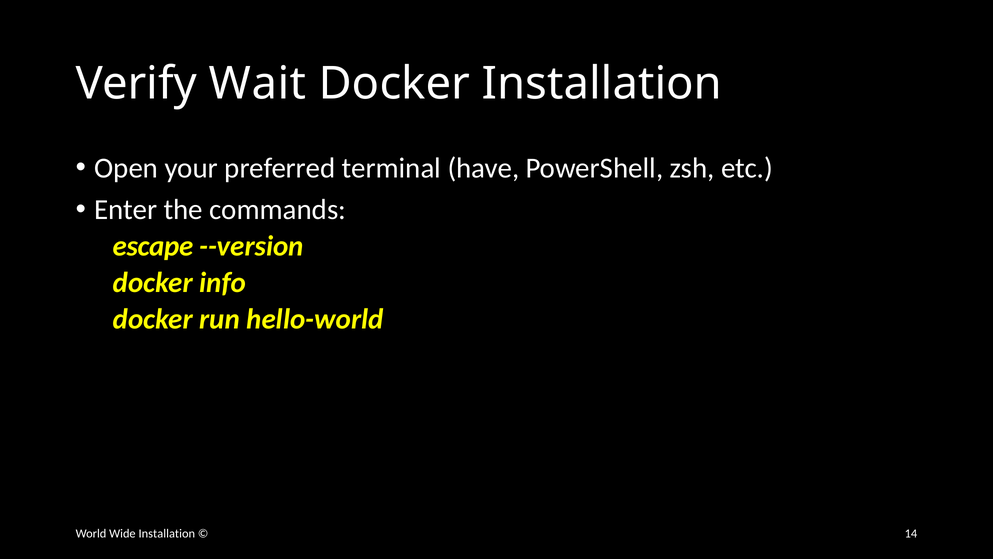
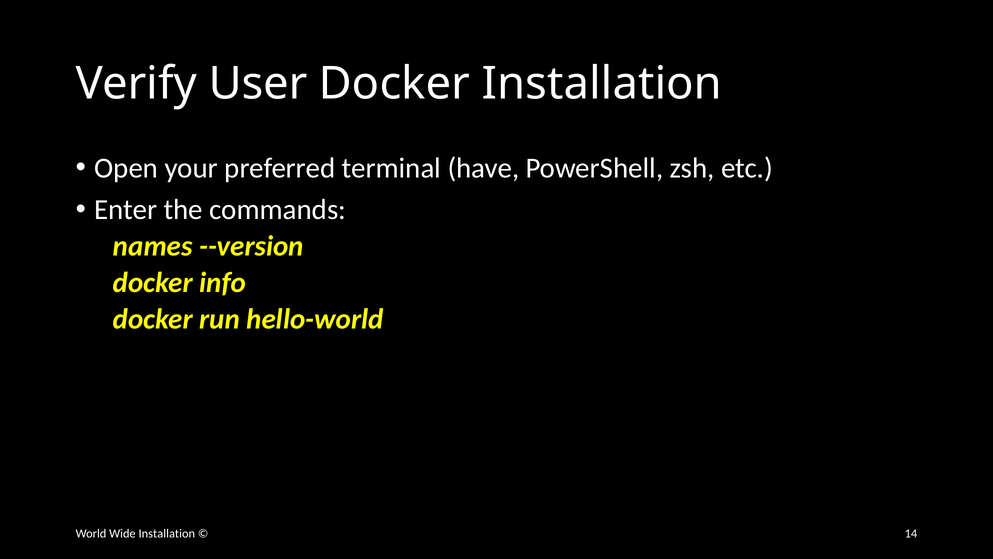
Wait: Wait -> User
escape: escape -> names
